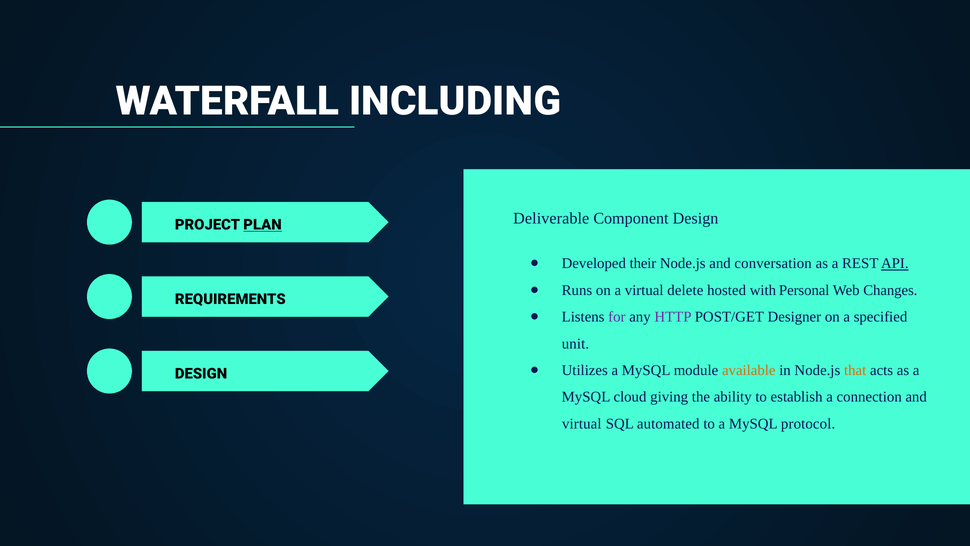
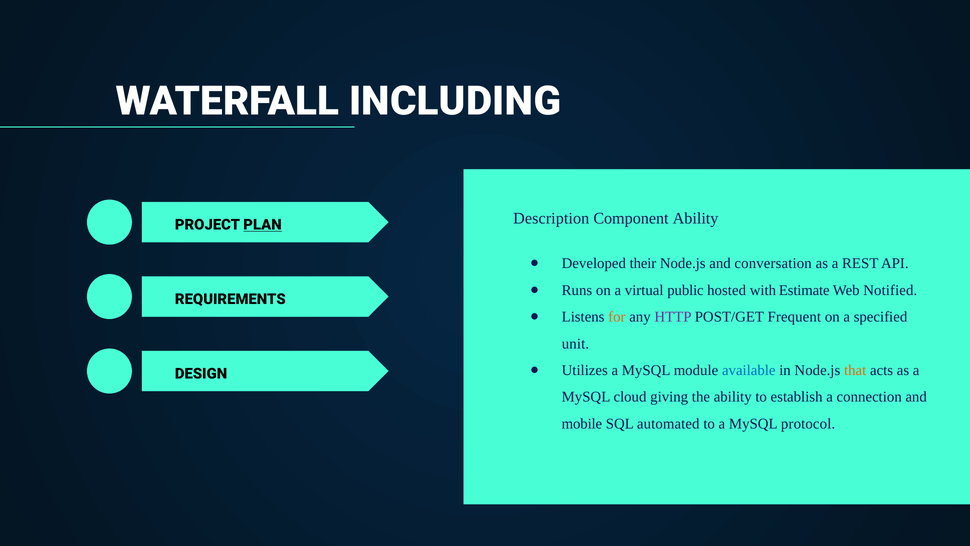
Deliverable: Deliverable -> Description
Component Design: Design -> Ability
API underline: present -> none
delete: delete -> public
Personal: Personal -> Estimate
Changes: Changes -> Notified
for colour: purple -> orange
Designer: Designer -> Frequent
available colour: orange -> blue
virtual at (582, 424): virtual -> mobile
